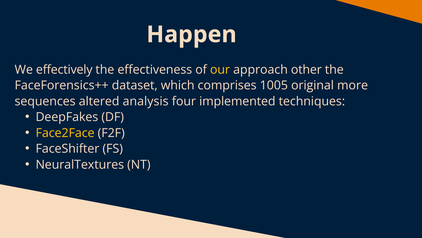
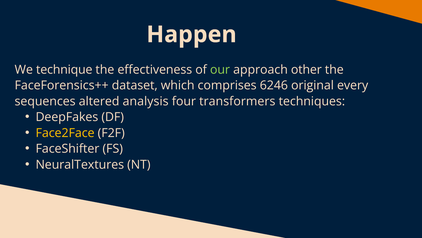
effectively: effectively -> technique
our colour: yellow -> light green
1005: 1005 -> 6246
more: more -> every
implemented: implemented -> transformers
